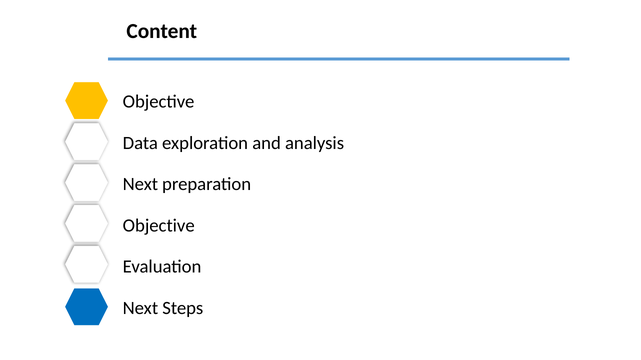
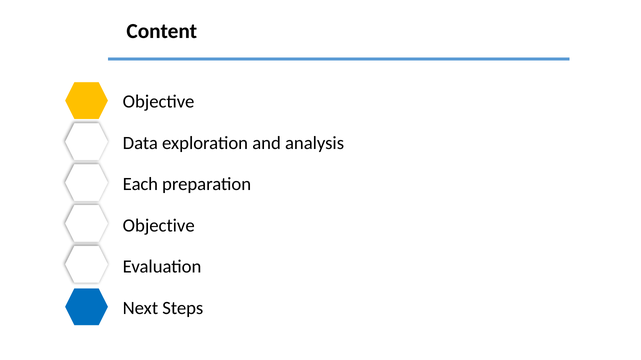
Next at (140, 184): Next -> Each
